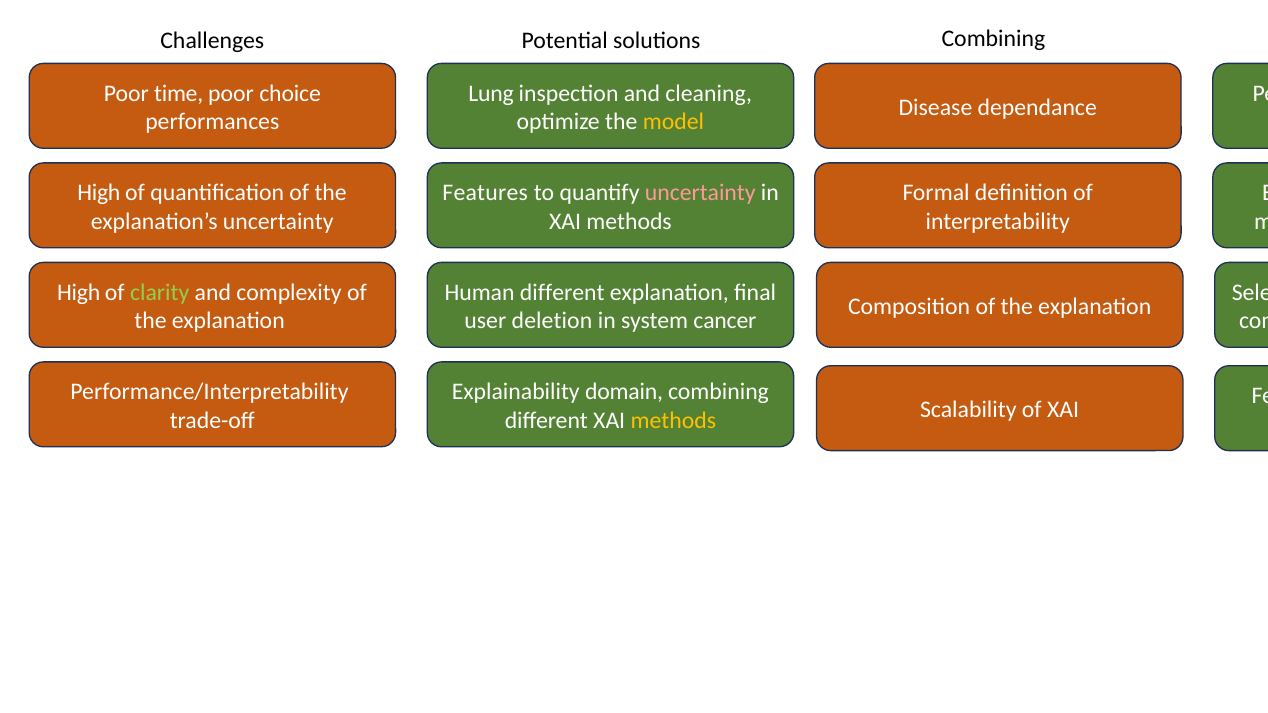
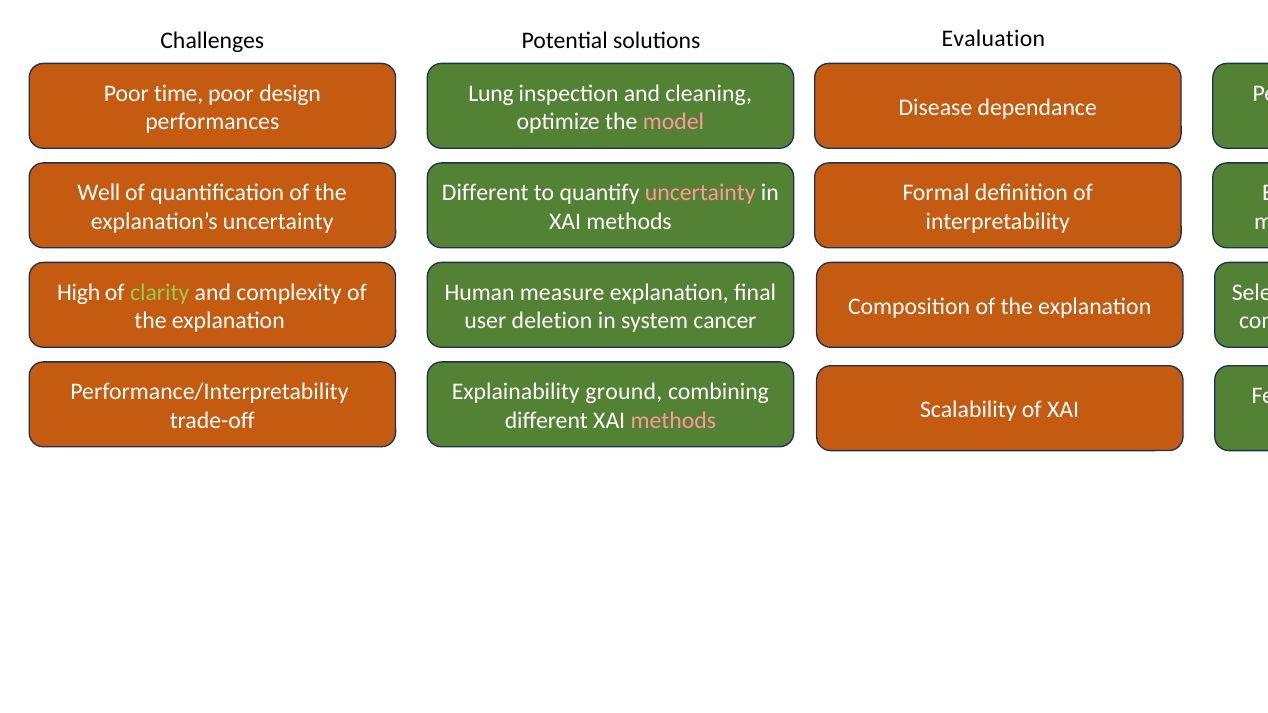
Combining at (993, 38): Combining -> Evaluation
poor choice: choice -> design
model colour: yellow -> pink
High at (99, 193): High -> Well
Features at (485, 193): Features -> Different
Human different: different -> measure
Explainability domain: domain -> ground
methods at (673, 420) colour: yellow -> pink
